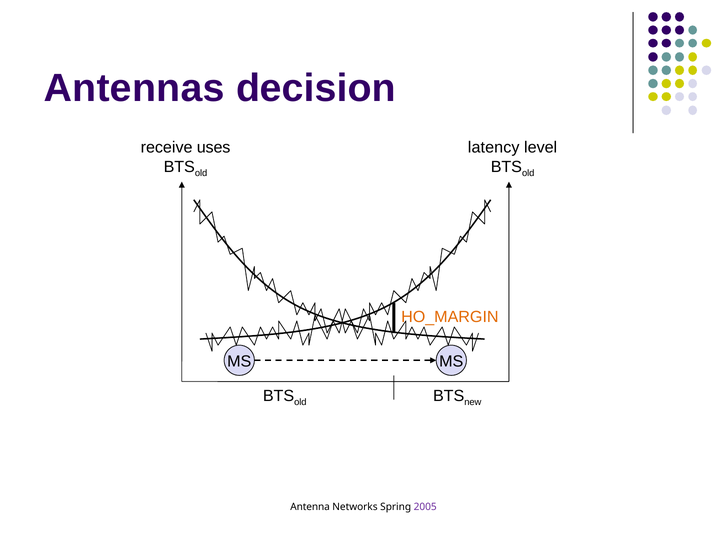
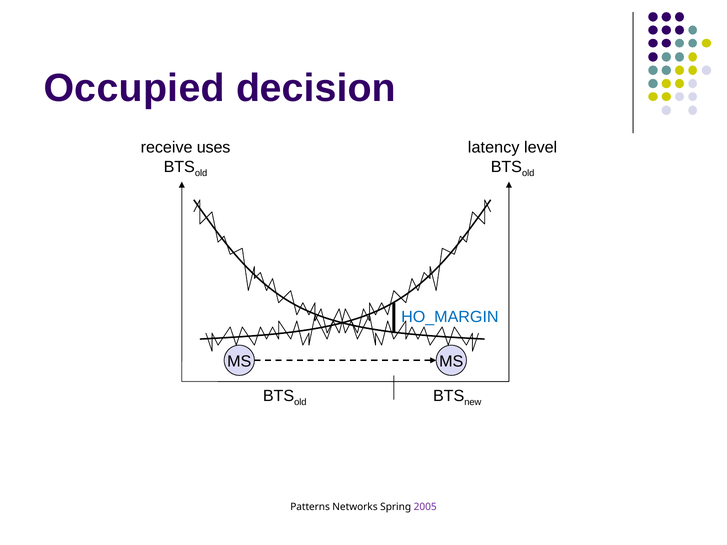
Antennas: Antennas -> Occupied
HO_MARGIN colour: orange -> blue
Antenna: Antenna -> Patterns
